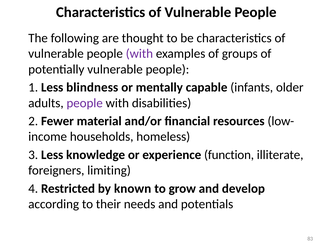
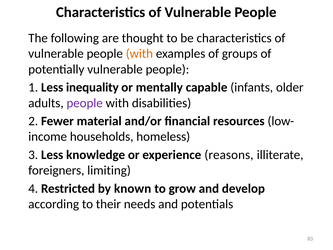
with at (139, 54) colour: purple -> orange
blindness: blindness -> inequality
function: function -> reasons
